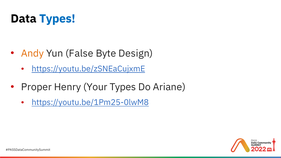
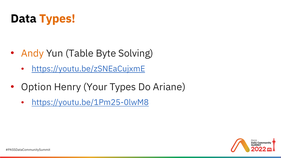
Types at (57, 19) colour: blue -> orange
False: False -> Table
Design: Design -> Solving
Proper: Proper -> Option
